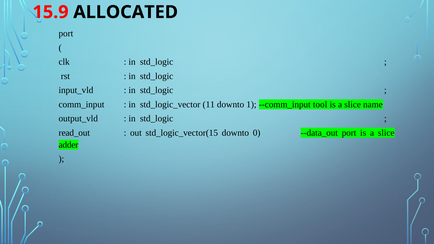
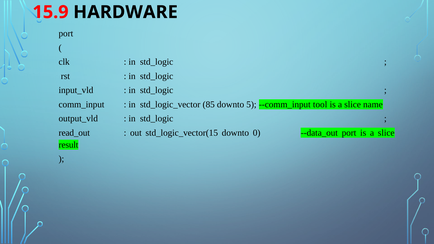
ALLOCATED: ALLOCATED -> HARDWARE
11: 11 -> 85
1: 1 -> 5
adder: adder -> result
